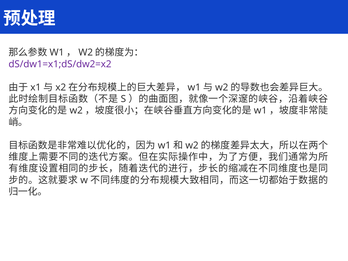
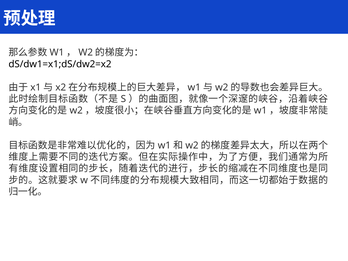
dS/dw1=x1;dS/dw2=x2 colour: purple -> black
